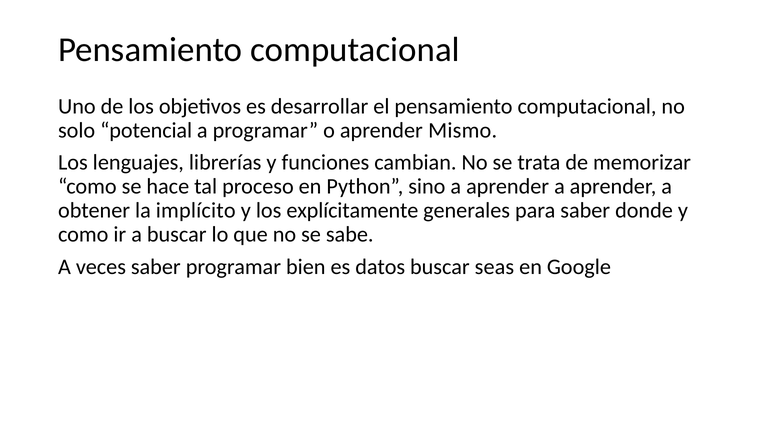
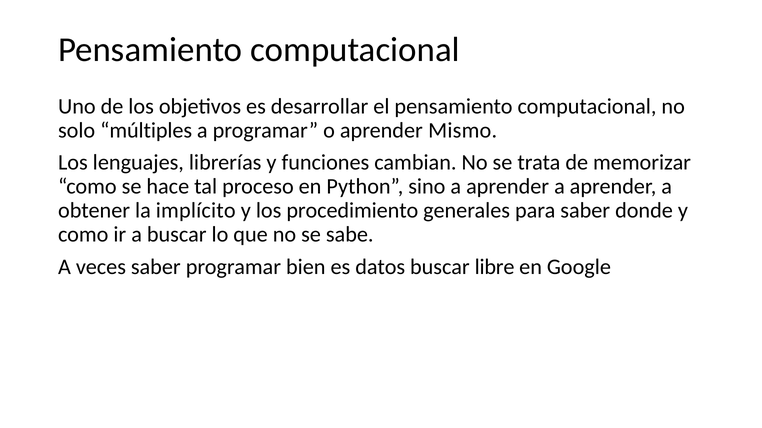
potencial: potencial -> múltiples
explícitamente: explícitamente -> procedimiento
seas: seas -> libre
